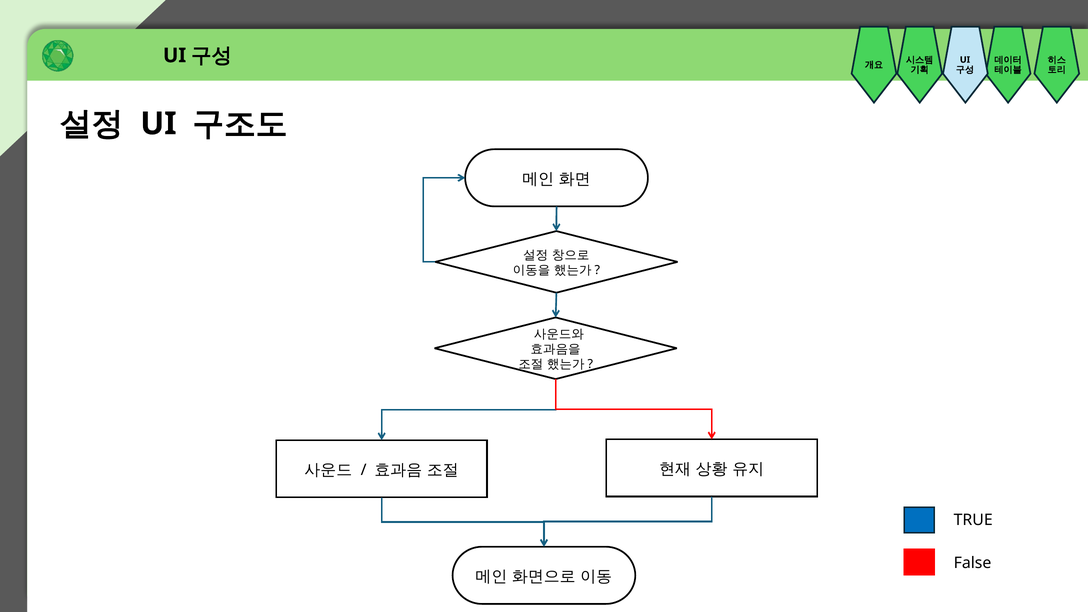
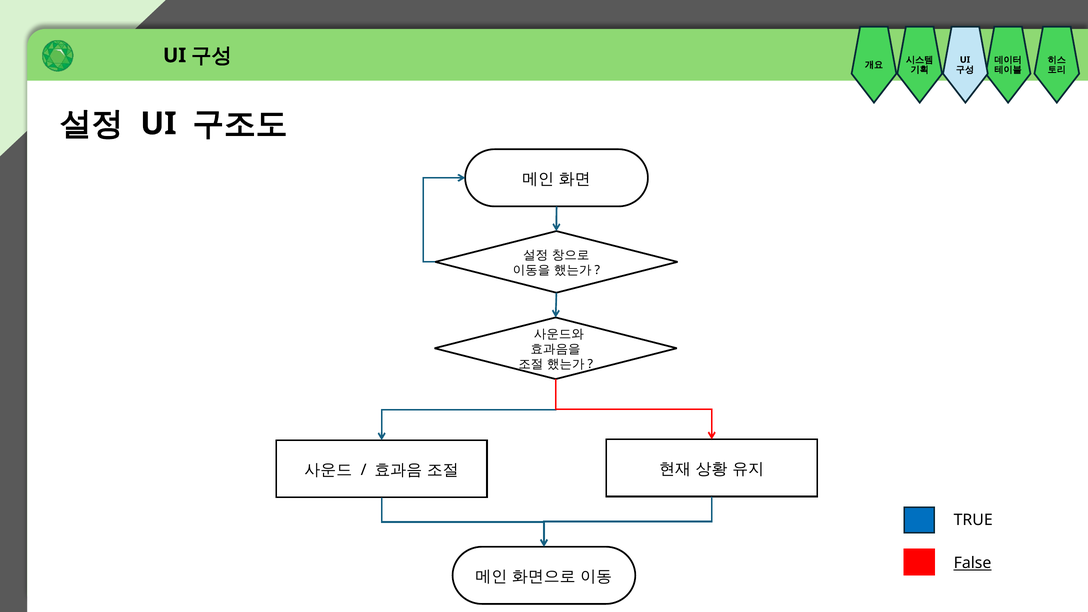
False underline: none -> present
